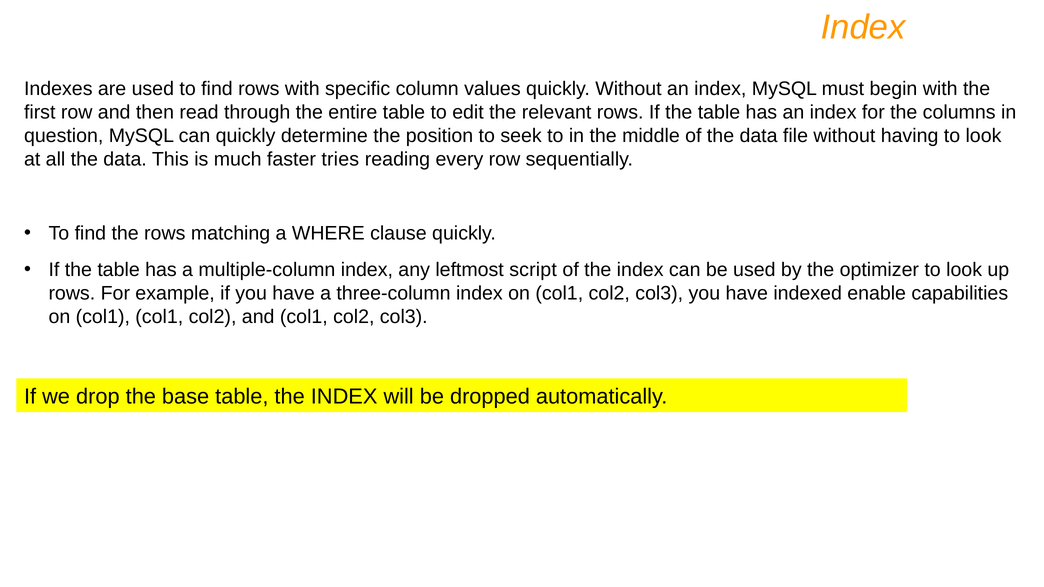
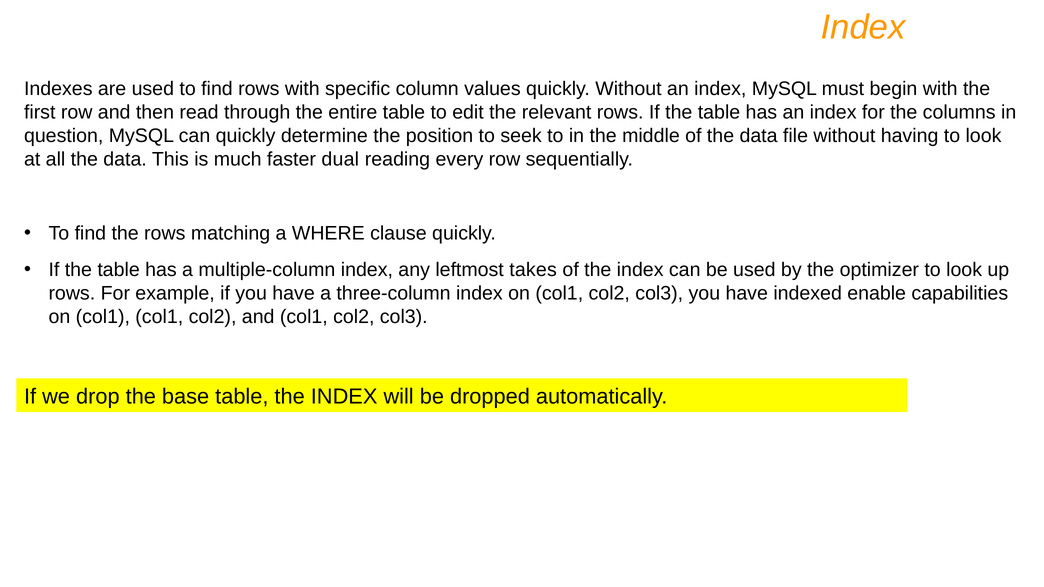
tries: tries -> dual
script: script -> takes
